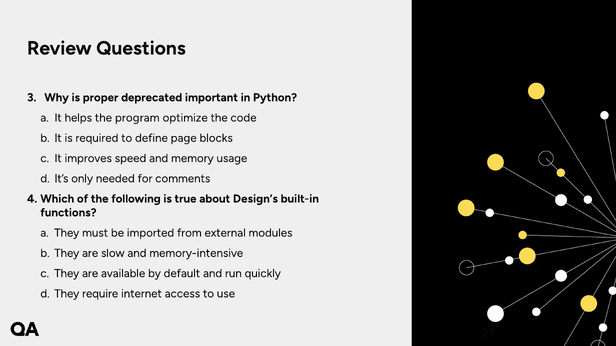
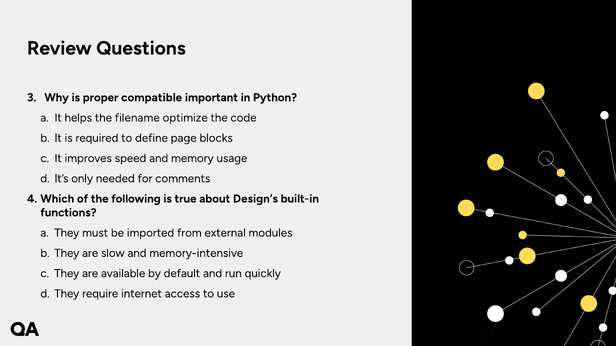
deprecated: deprecated -> compatible
program: program -> filename
